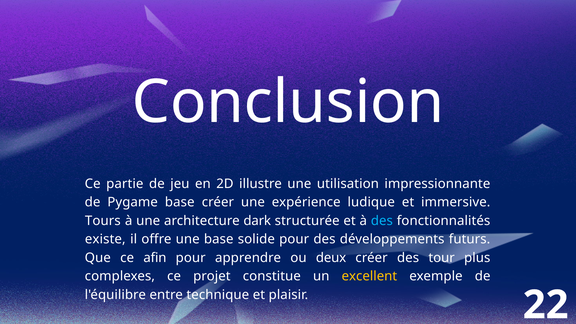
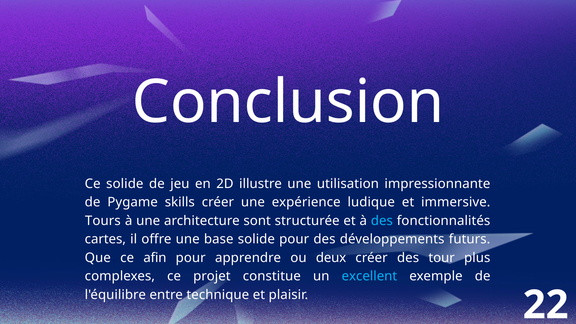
Ce partie: partie -> solide
Pygame base: base -> skills
dark: dark -> sont
existe: existe -> cartes
excellent colour: yellow -> light blue
